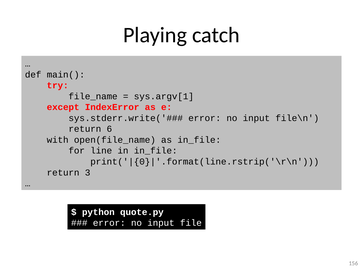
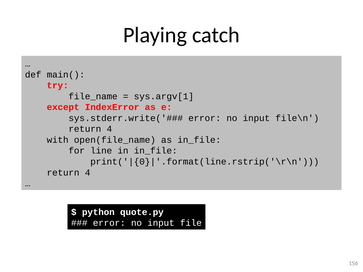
6 at (109, 129): 6 -> 4
3 at (88, 173): 3 -> 4
